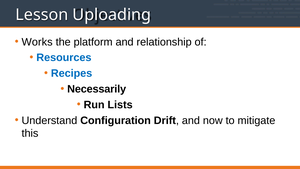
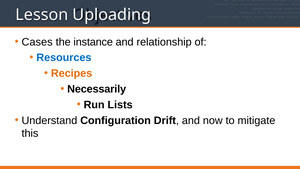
Works: Works -> Cases
platform: platform -> instance
Recipes colour: blue -> orange
